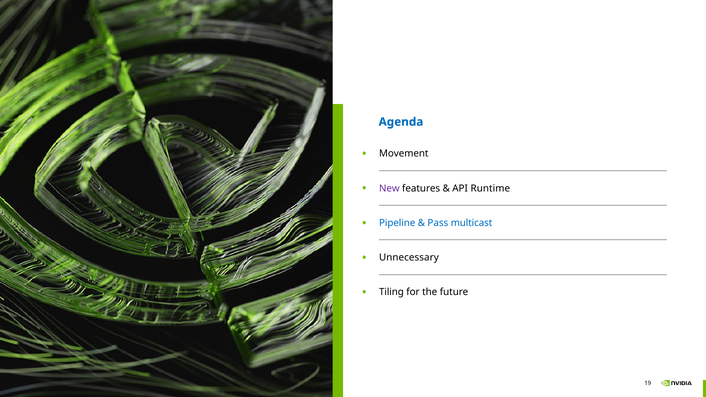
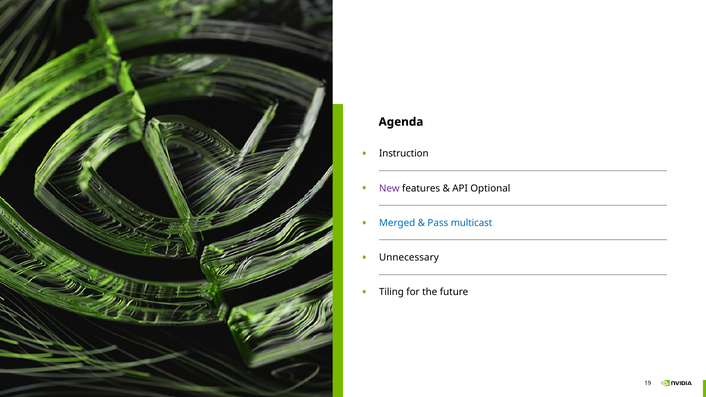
Agenda colour: blue -> black
Movement: Movement -> Instruction
Runtime: Runtime -> Optional
Pipeline: Pipeline -> Merged
